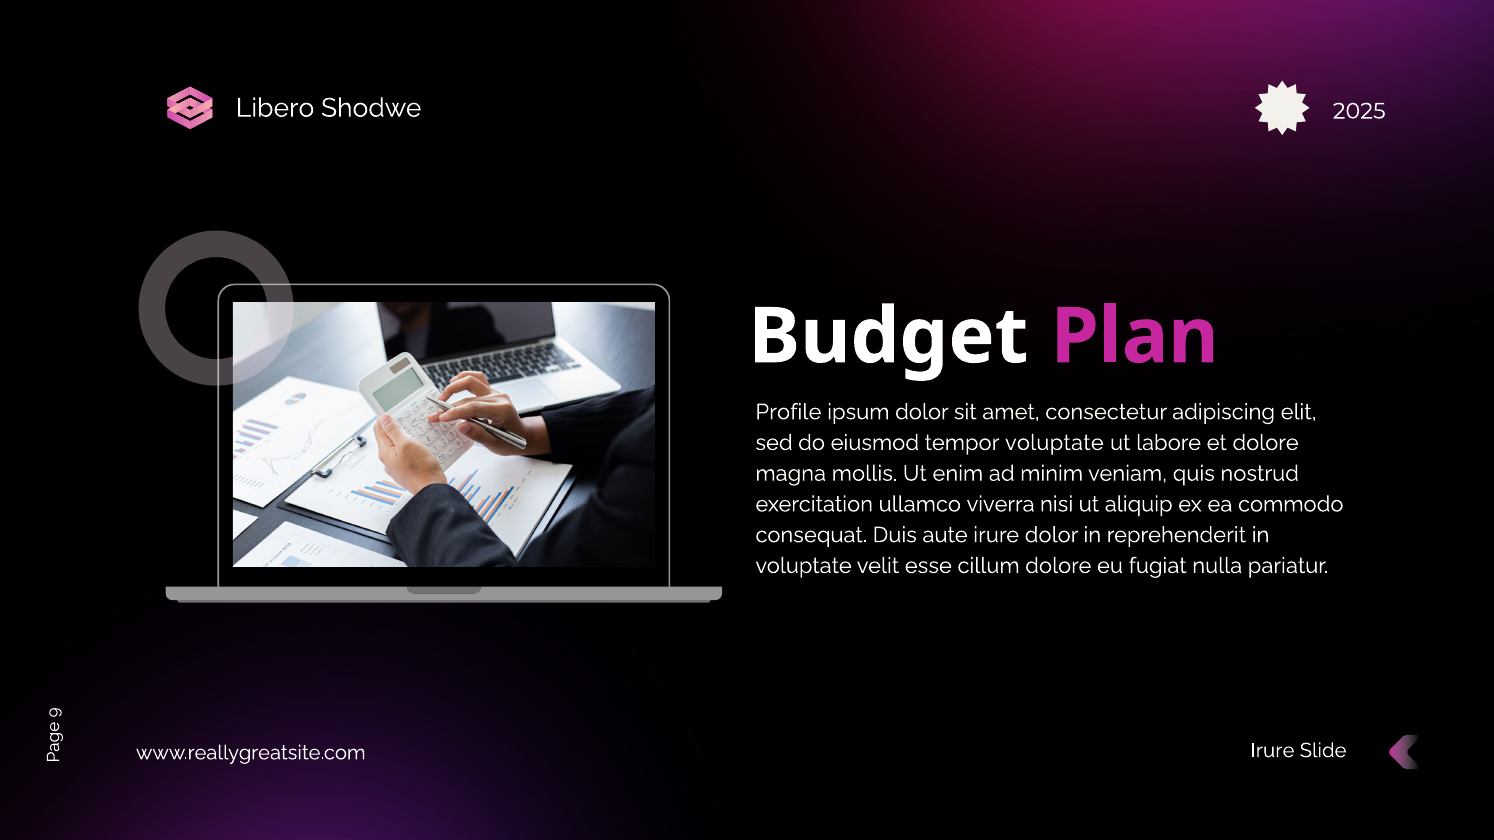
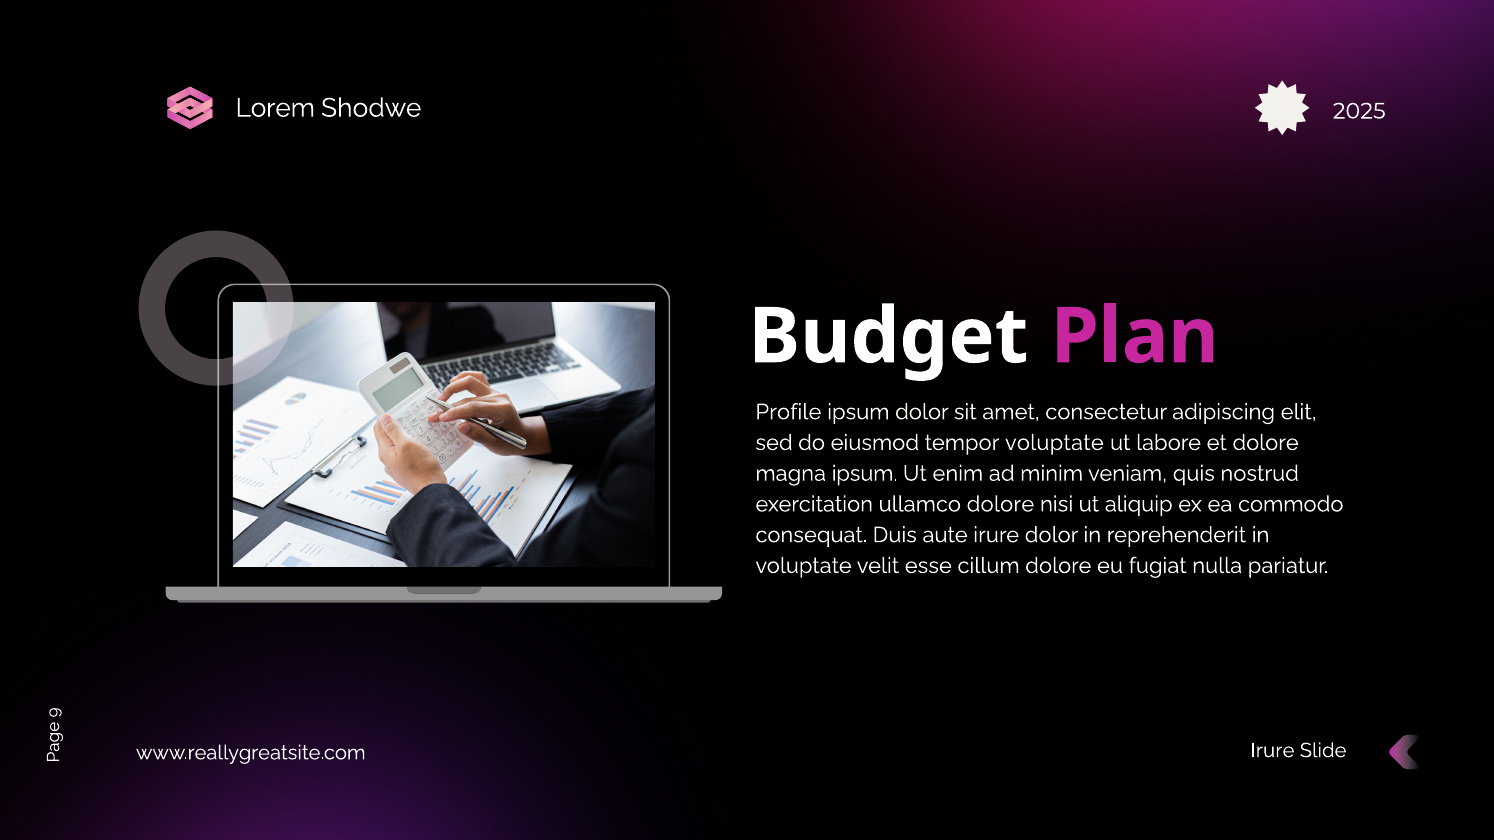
Libero: Libero -> Lorem
magna mollis: mollis -> ipsum
ullamco viverra: viverra -> dolore
